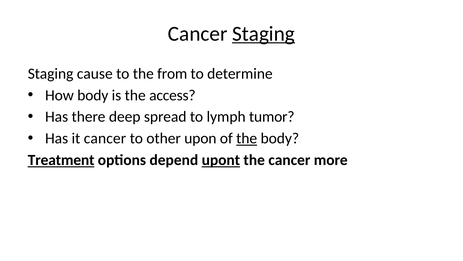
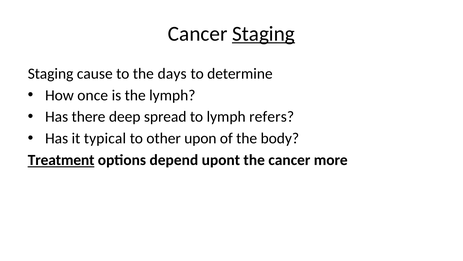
from: from -> days
How body: body -> once
the access: access -> lymph
tumor: tumor -> refers
it cancer: cancer -> typical
the at (247, 138) underline: present -> none
upont underline: present -> none
